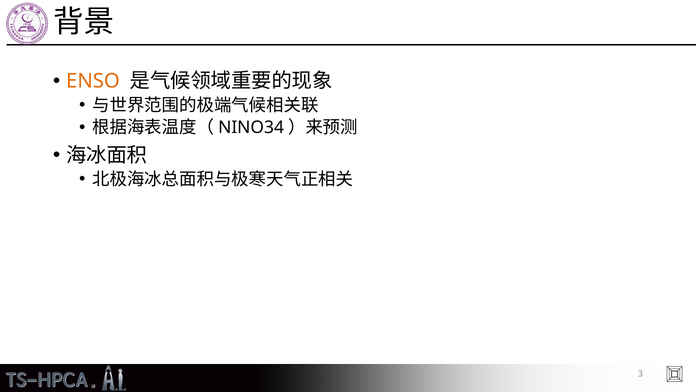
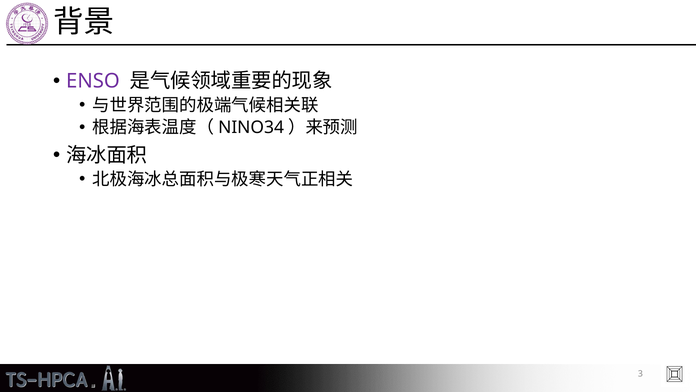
ENSO colour: orange -> purple
